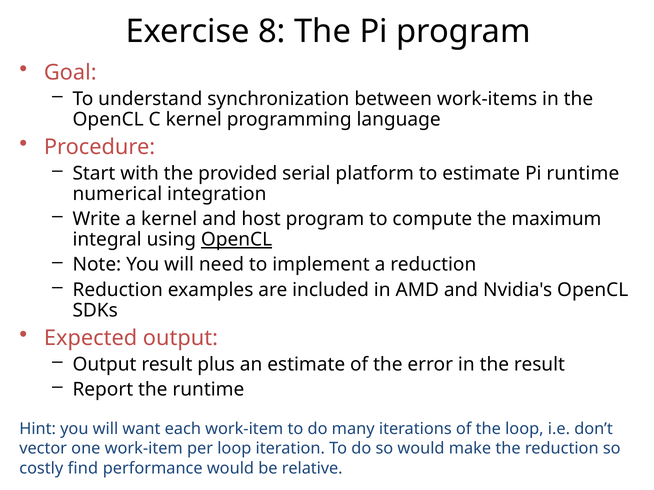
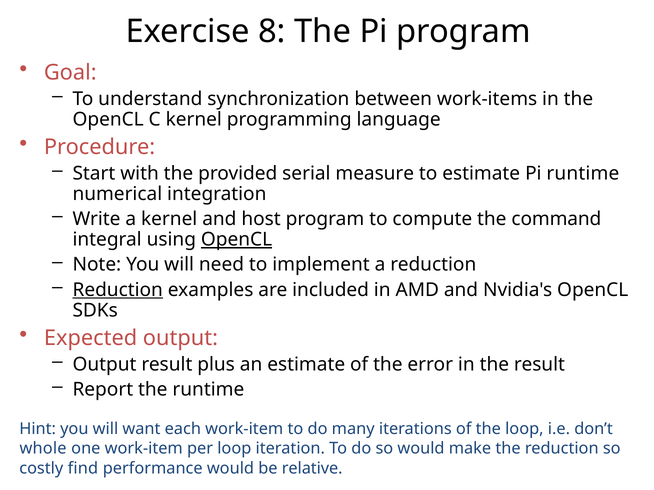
platform: platform -> measure
maximum: maximum -> command
Reduction at (118, 290) underline: none -> present
vector: vector -> whole
